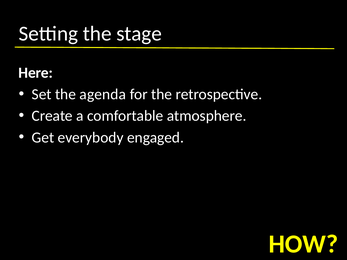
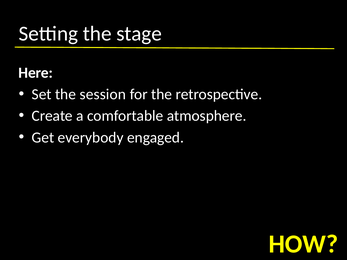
agenda: agenda -> session
